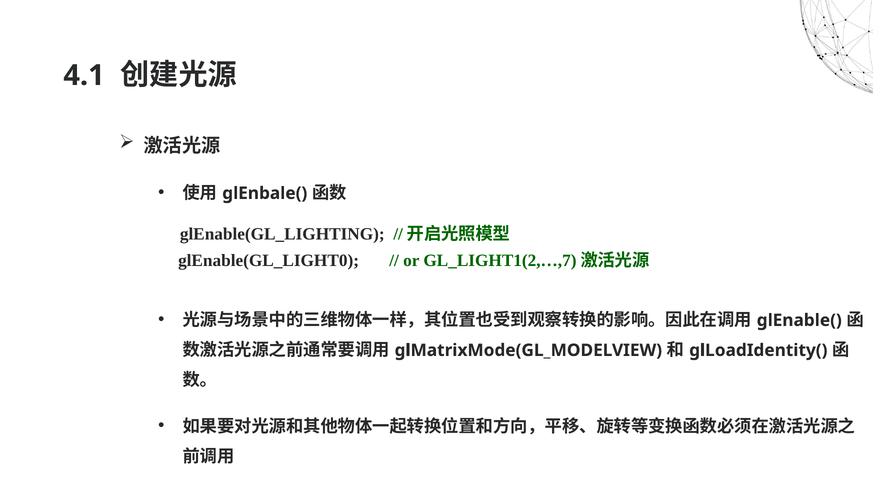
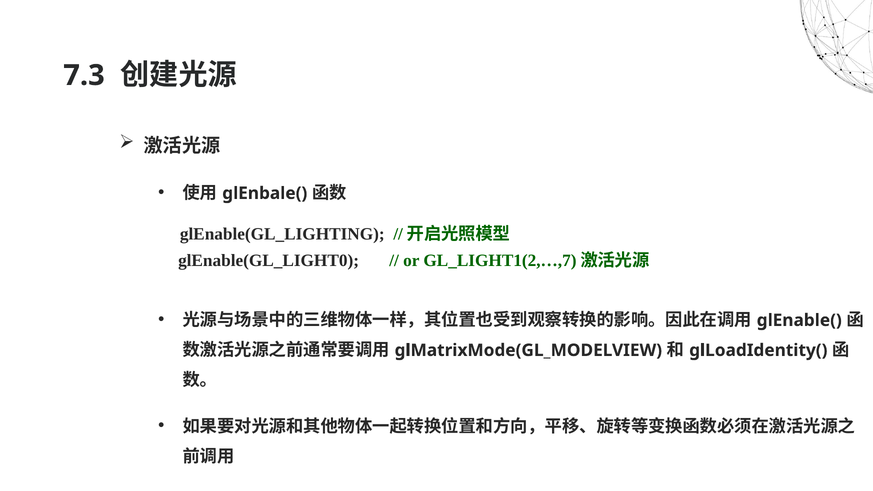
4.1: 4.1 -> 7.3
